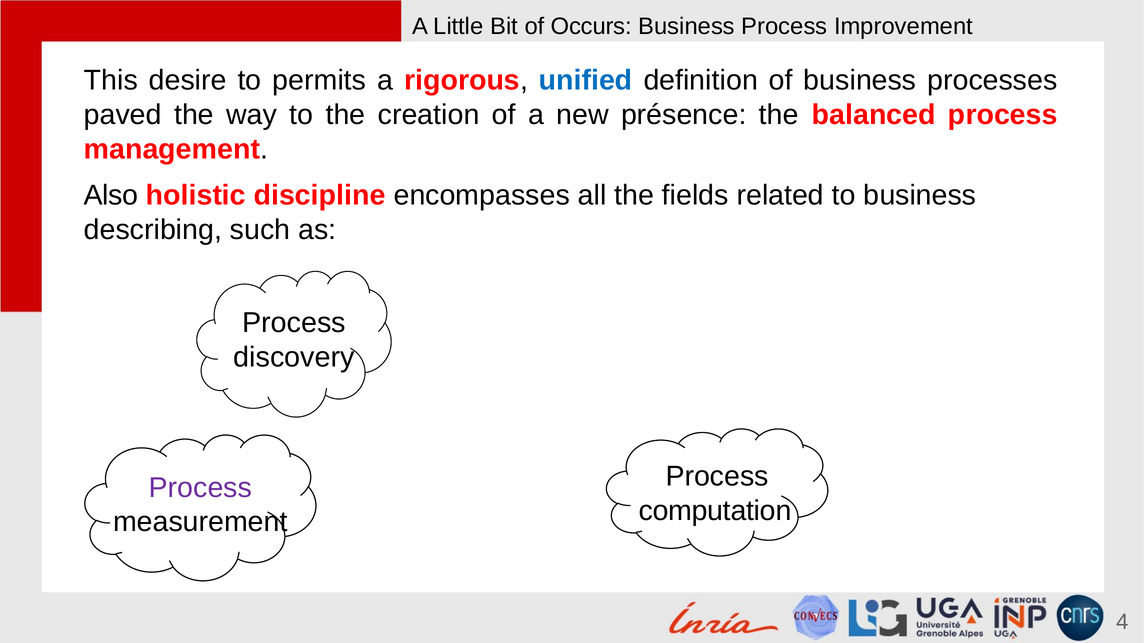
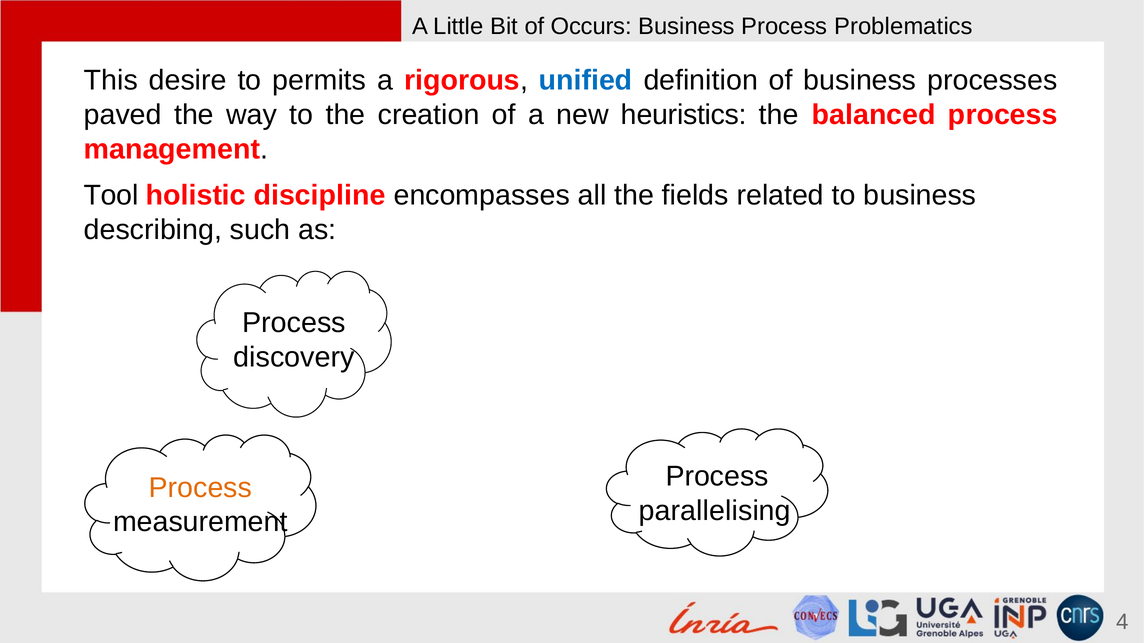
Improvement: Improvement -> Problematics
présence: présence -> heuristics
Also: Also -> Tool
Process at (200, 488) colour: purple -> orange
computation: computation -> parallelising
